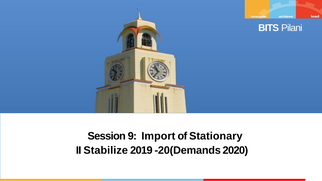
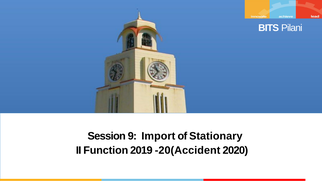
Stabilize: Stabilize -> Function
-20(Demands: -20(Demands -> -20(Accident
